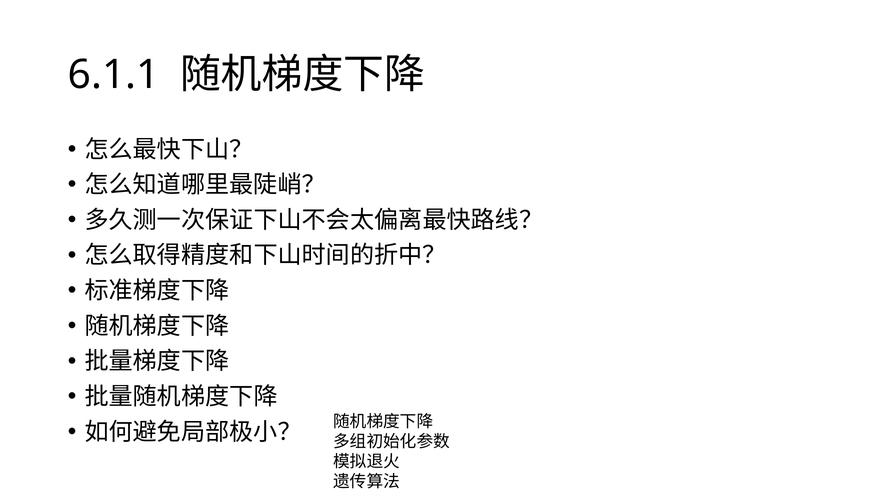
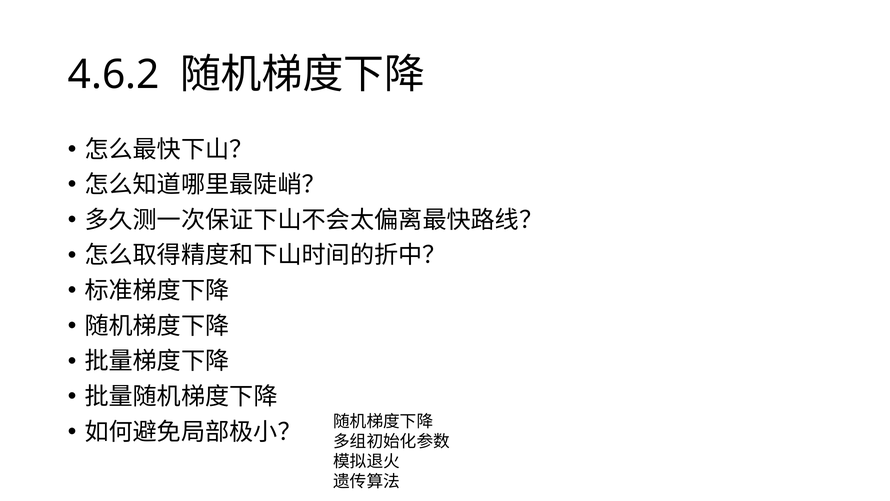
6.1.1: 6.1.1 -> 4.6.2
